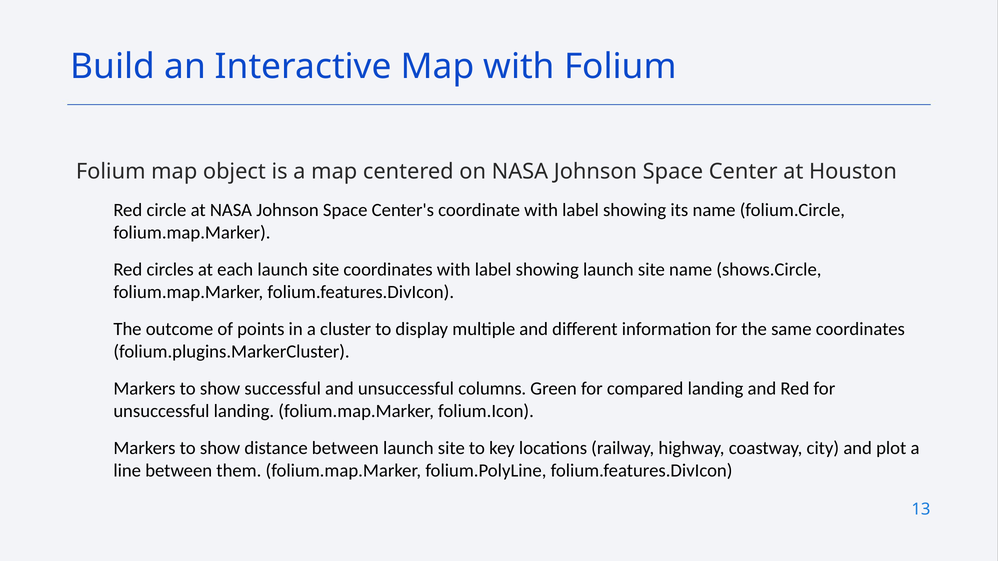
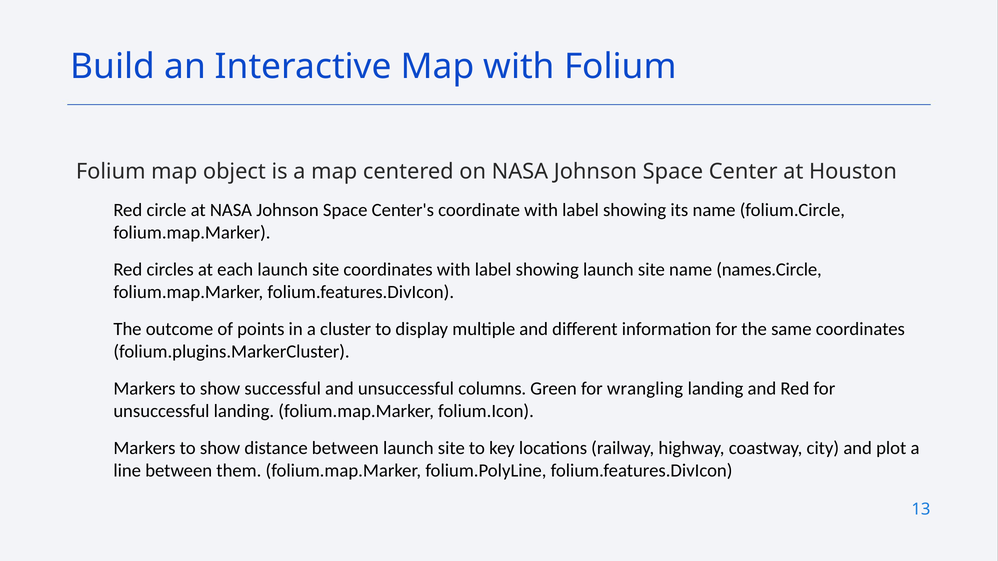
shows.Circle: shows.Circle -> names.Circle
compared: compared -> wrangling
